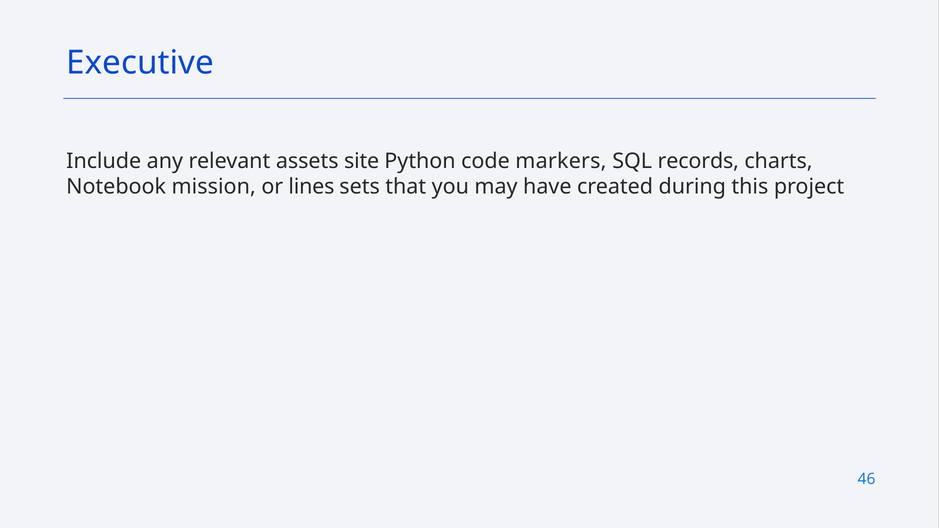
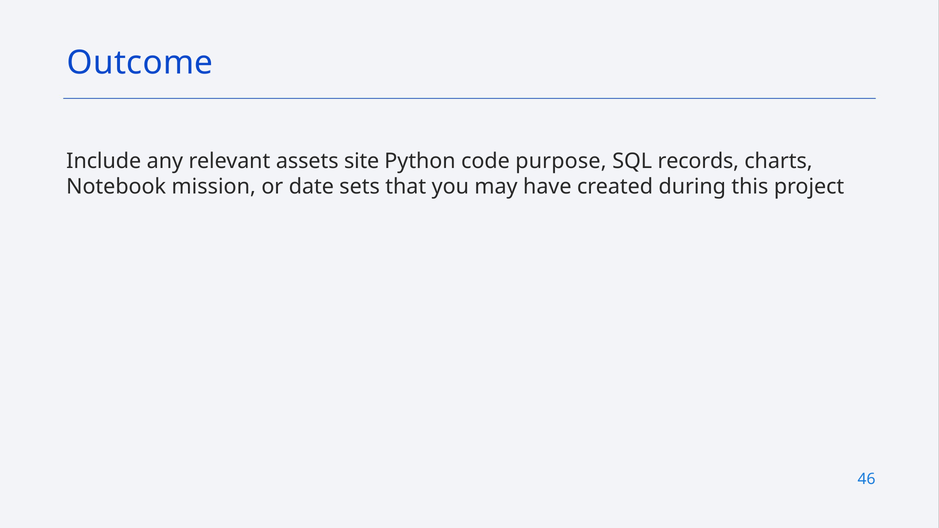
Executive: Executive -> Outcome
markers: markers -> purpose
lines: lines -> date
